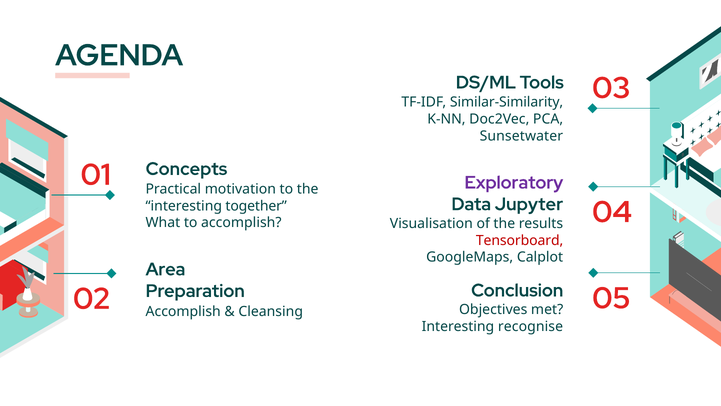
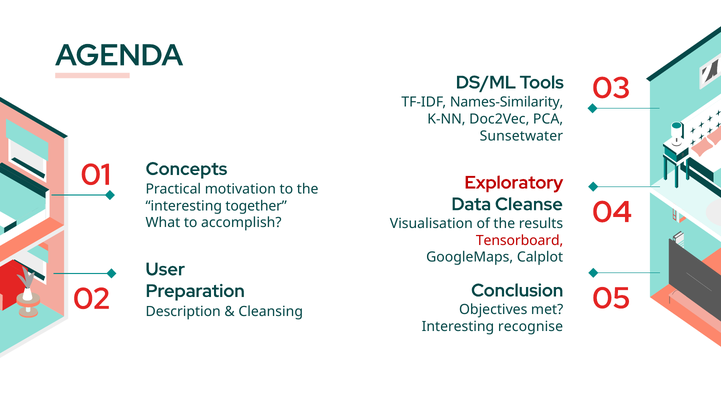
Similar-Similarity: Similar-Similarity -> Names-Similarity
Exploratory colour: purple -> red
Jupyter: Jupyter -> Cleanse
Area: Area -> User
Accomplish at (183, 311): Accomplish -> Description
